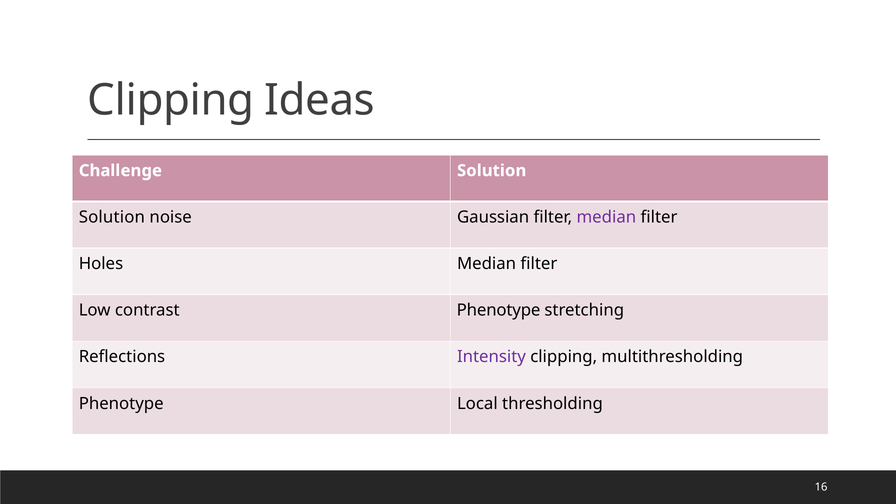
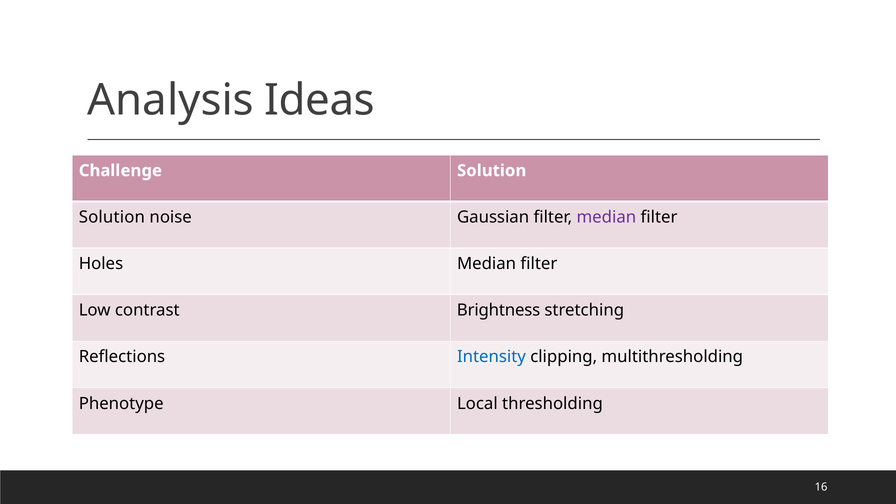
Clipping at (171, 100): Clipping -> Analysis
contrast Phenotype: Phenotype -> Brightness
Intensity colour: purple -> blue
